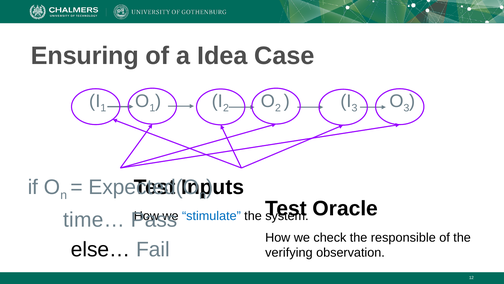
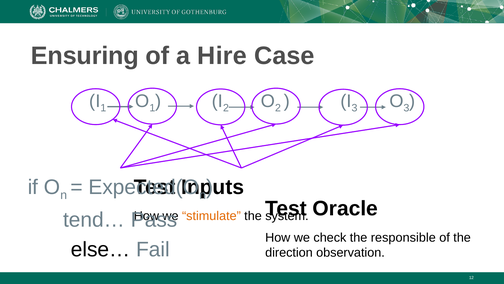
Idea: Idea -> Hire
stimulate colour: blue -> orange
time…: time… -> tend…
verifying: verifying -> direction
